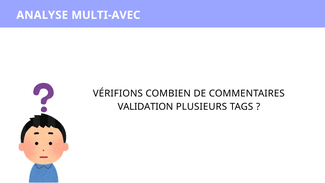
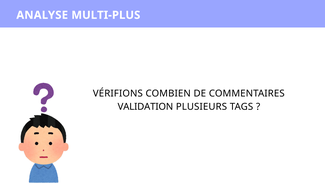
MULTI-AVEC: MULTI-AVEC -> MULTI-PLUS
